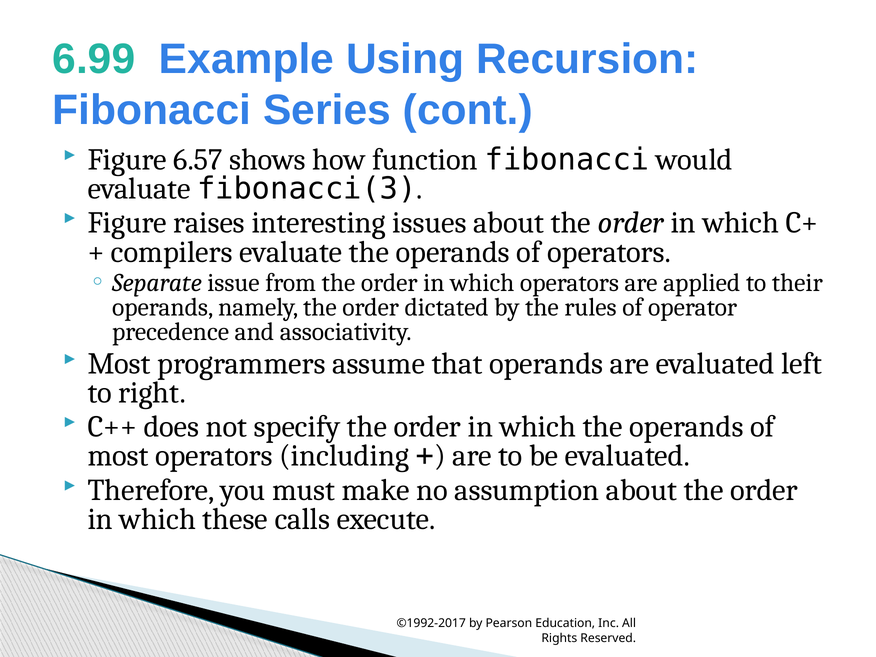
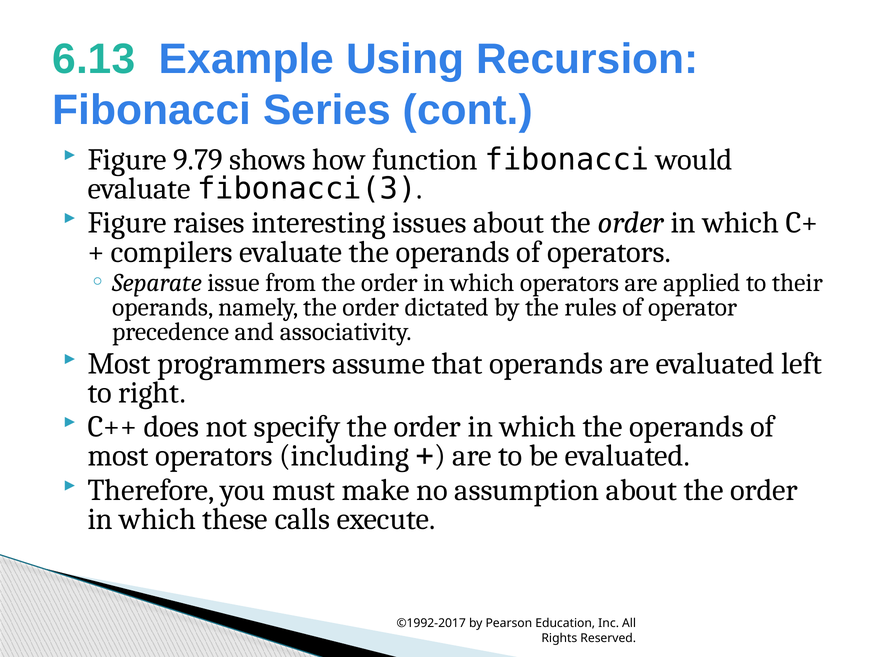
6.99: 6.99 -> 6.13
6.57: 6.57 -> 9.79
